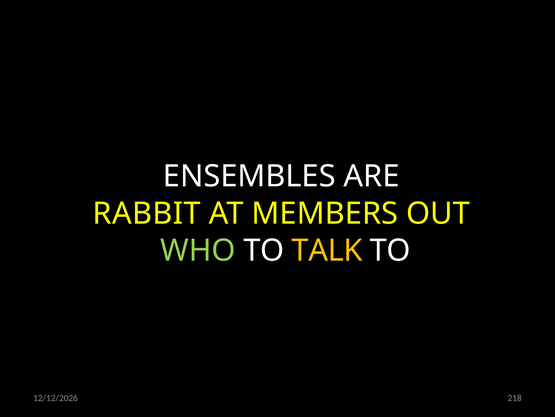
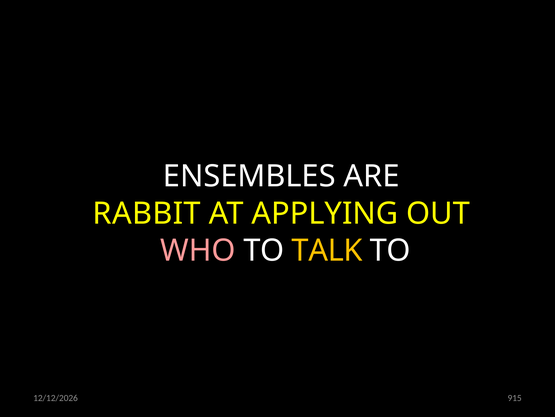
MEMBERS: MEMBERS -> APPLYING
WHO colour: light green -> pink
218: 218 -> 915
